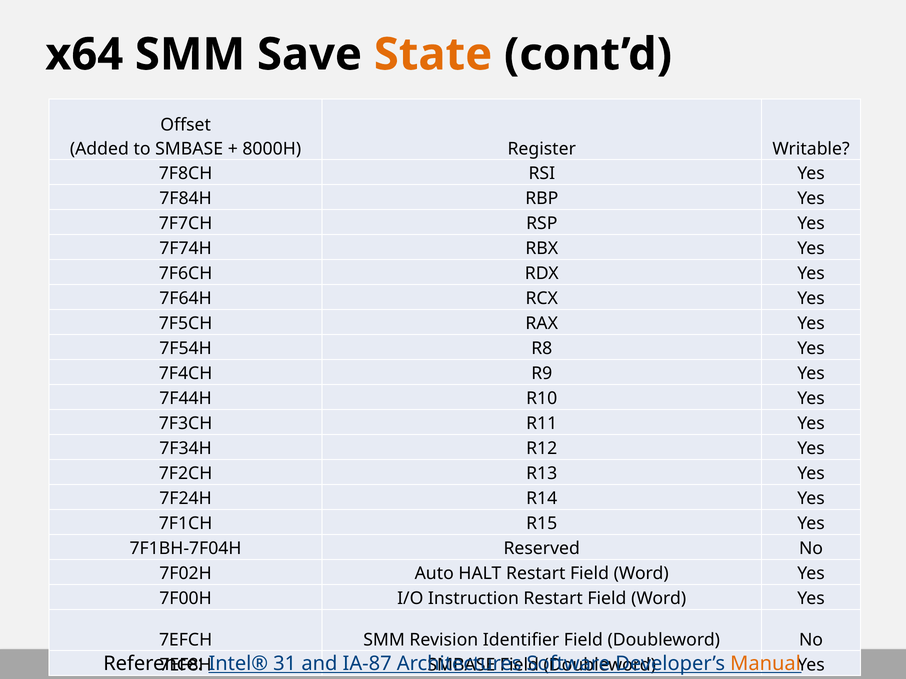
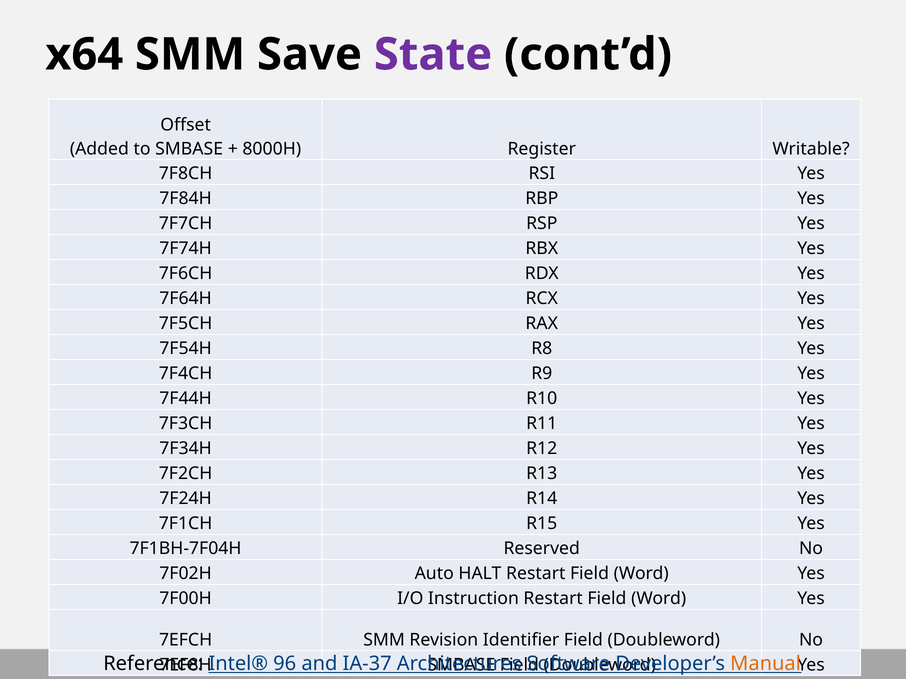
State colour: orange -> purple
31: 31 -> 96
IA-87: IA-87 -> IA-37
